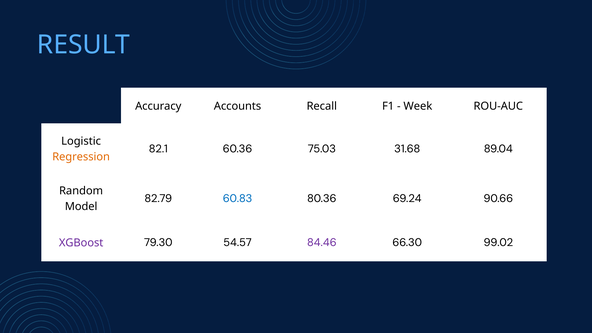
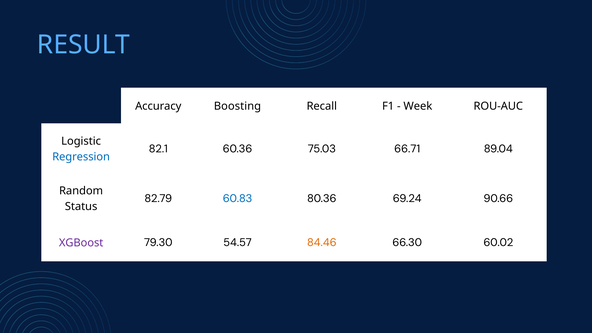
Accounts: Accounts -> Boosting
31.68: 31.68 -> 66.71
Regression colour: orange -> blue
Model: Model -> Status
84.46 colour: purple -> orange
99.02: 99.02 -> 60.02
